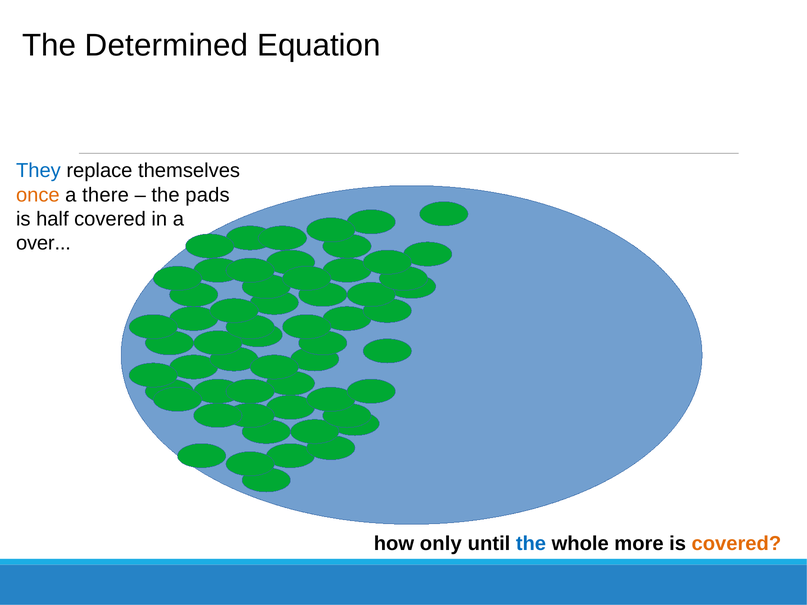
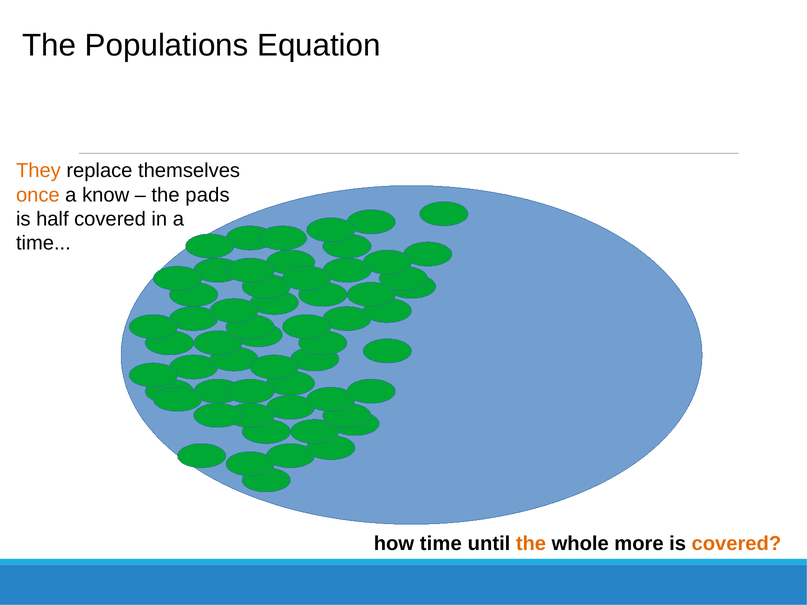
Determined: Determined -> Populations
They colour: blue -> orange
there: there -> know
over at (43, 243): over -> time
how only: only -> time
the at (531, 544) colour: blue -> orange
